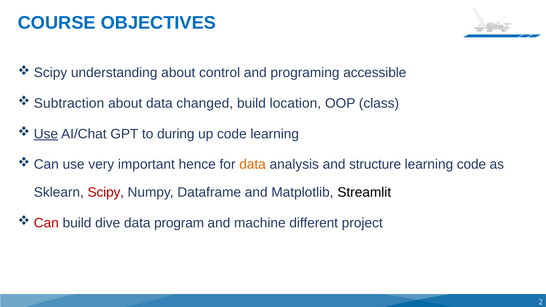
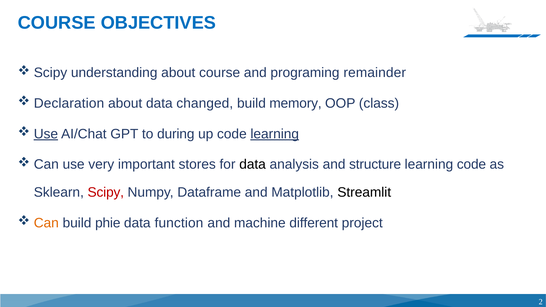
about control: control -> course
accessible: accessible -> remainder
Subtraction: Subtraction -> Declaration
location: location -> memory
learning at (275, 134) underline: none -> present
hence: hence -> stores
data at (253, 165) colour: orange -> black
Can at (46, 223) colour: red -> orange
dive: dive -> phie
program: program -> function
